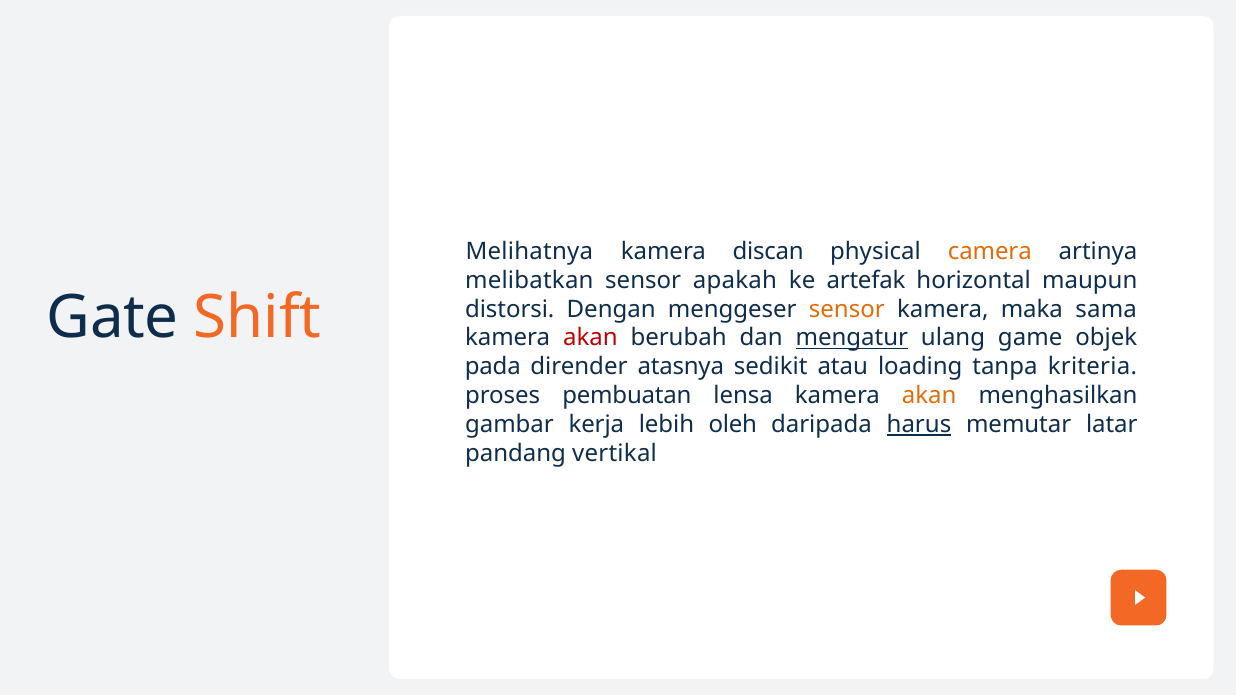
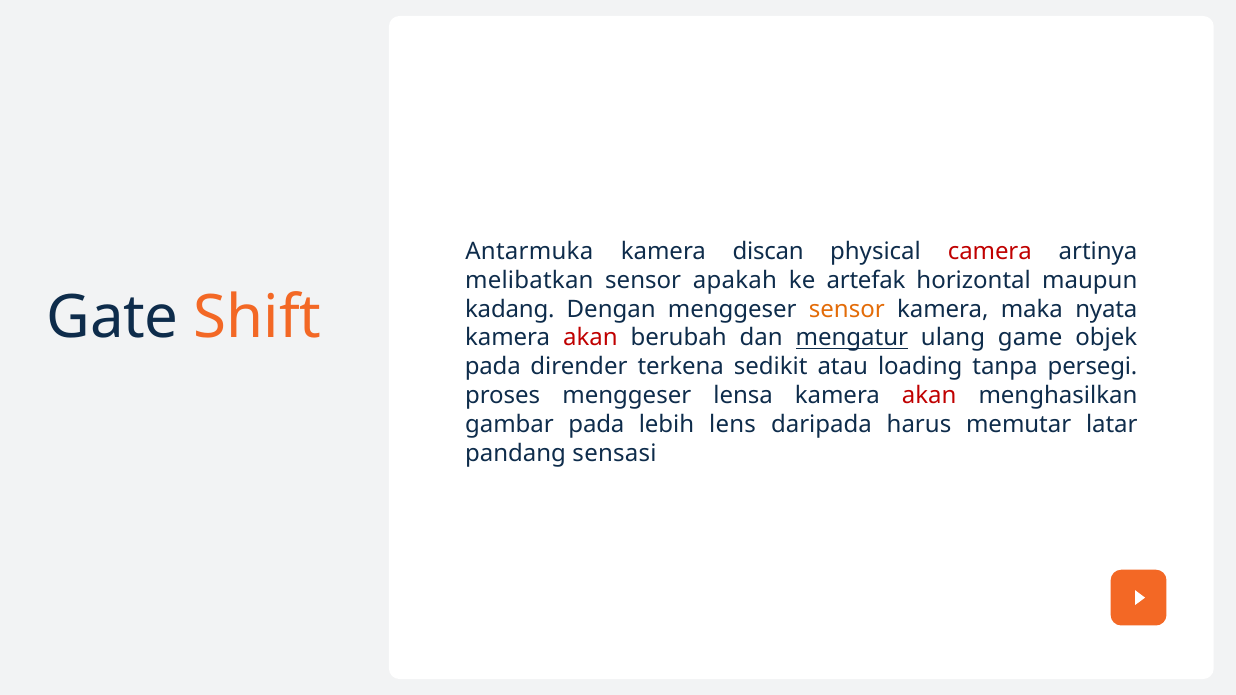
Melihatnya: Melihatnya -> Antarmuka
camera colour: orange -> red
distorsi: distorsi -> kadang
sama: sama -> nyata
atasnya: atasnya -> terkena
kriteria: kriteria -> persegi
proses pembuatan: pembuatan -> menggeser
akan at (929, 396) colour: orange -> red
gambar kerja: kerja -> pada
oleh: oleh -> lens
harus underline: present -> none
vertikal: vertikal -> sensasi
